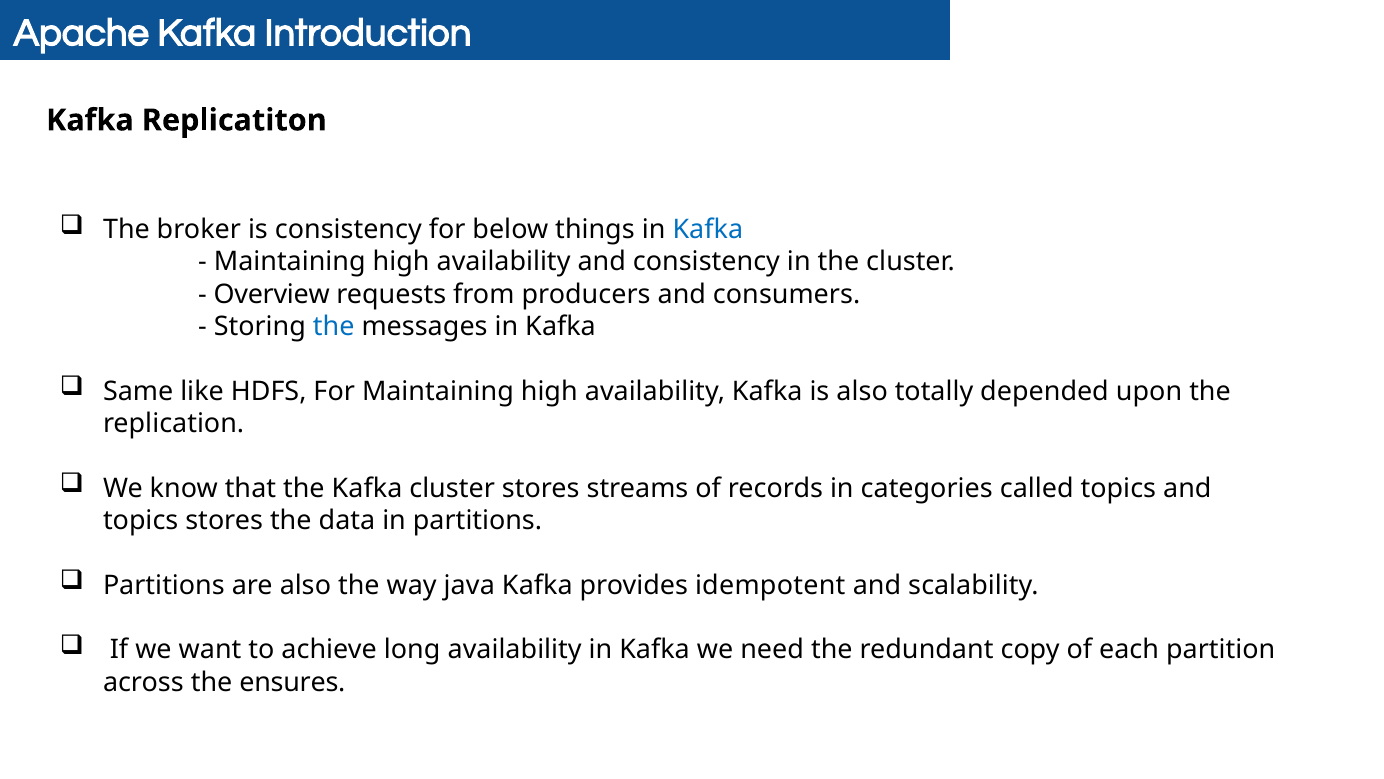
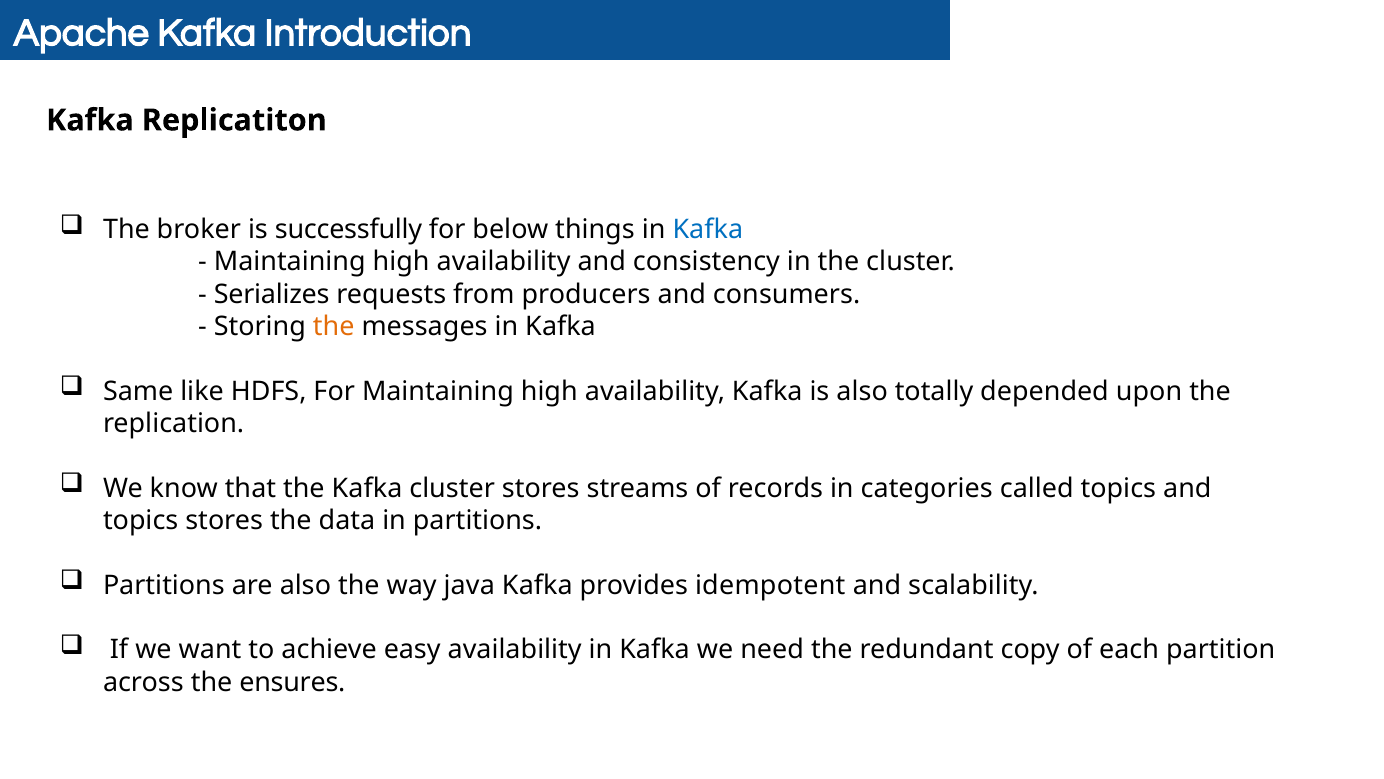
is consistency: consistency -> successfully
Overview: Overview -> Serializes
the at (334, 326) colour: blue -> orange
long: long -> easy
